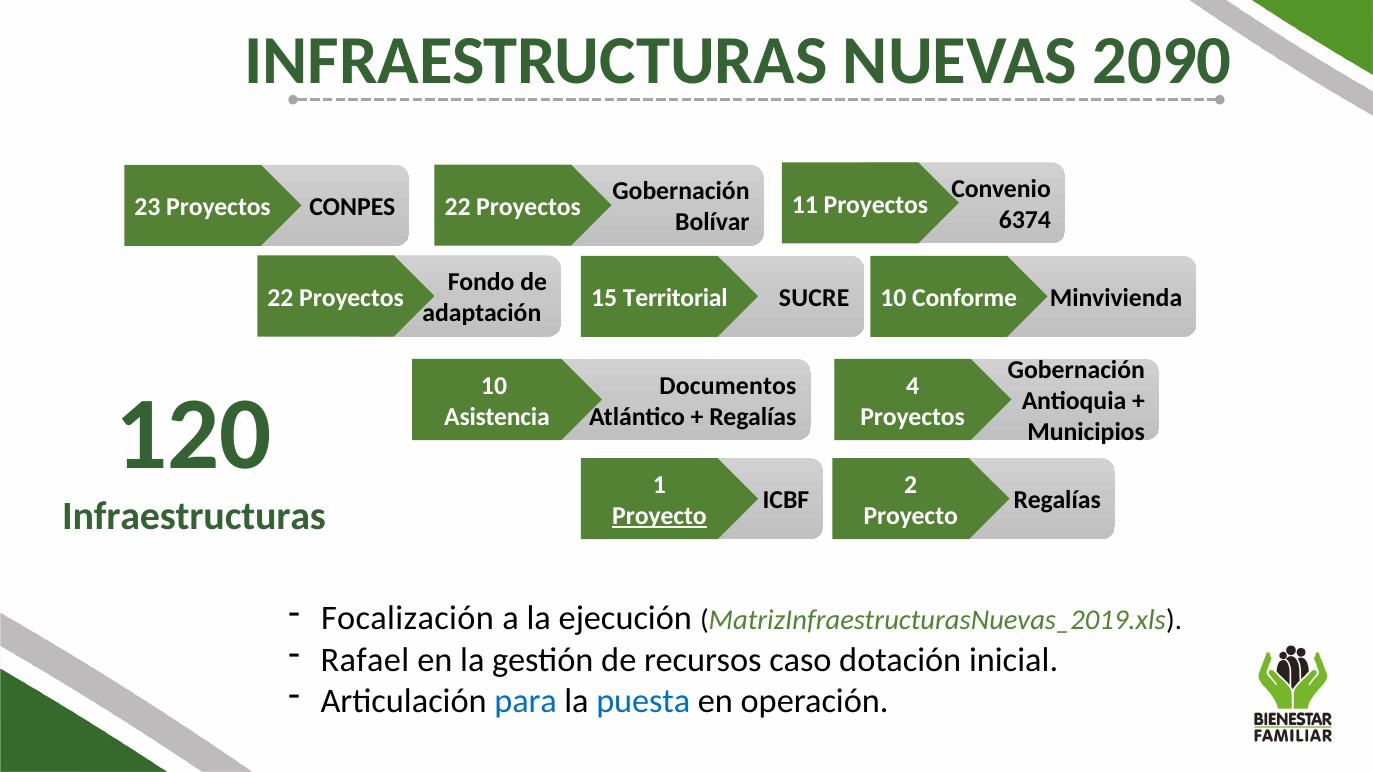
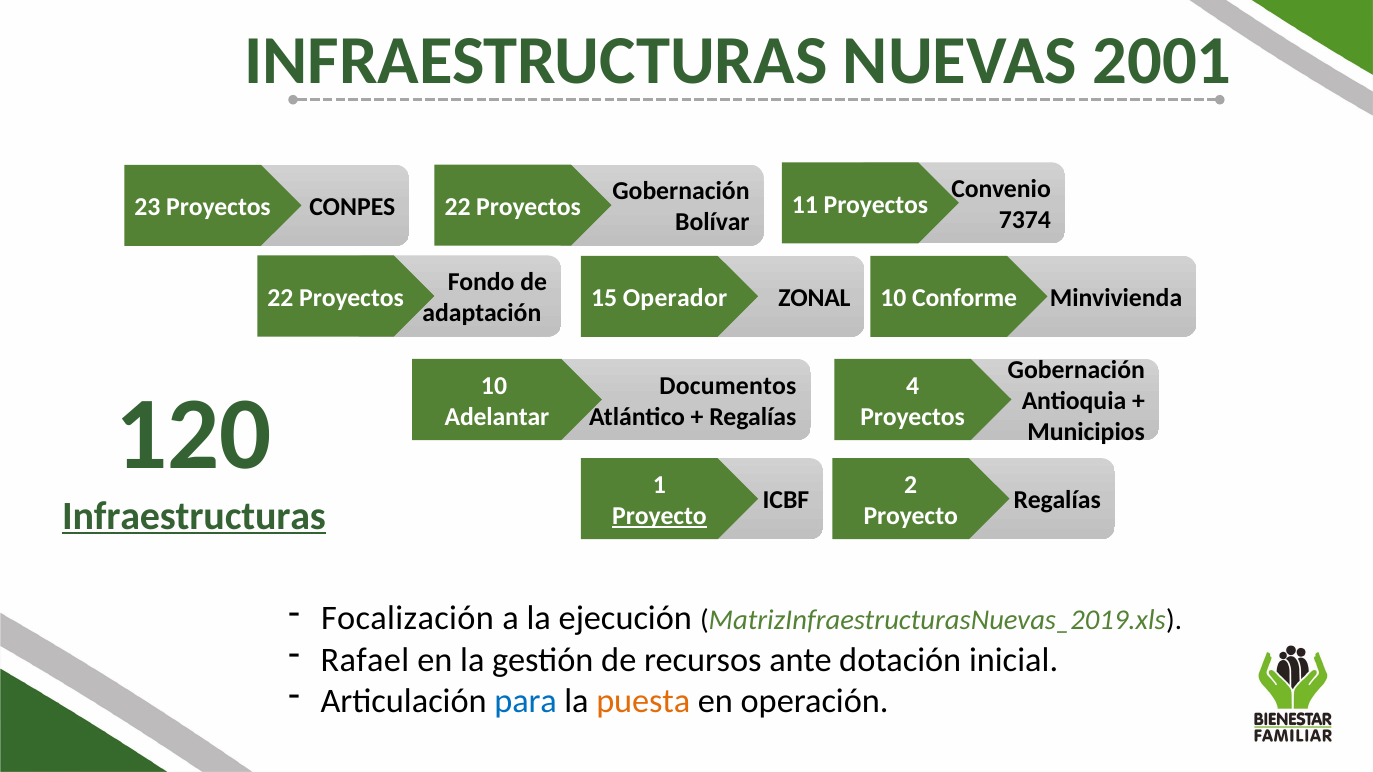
2090: 2090 -> 2001
6374: 6374 -> 7374
Territorial: Territorial -> Operador
SUCRE: SUCRE -> ZONAL
Asistencia: Asistencia -> Adelantar
Infraestructuras at (194, 516) underline: none -> present
caso: caso -> ante
puesta colour: blue -> orange
